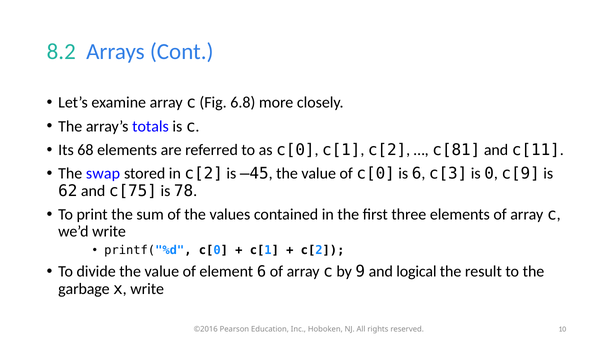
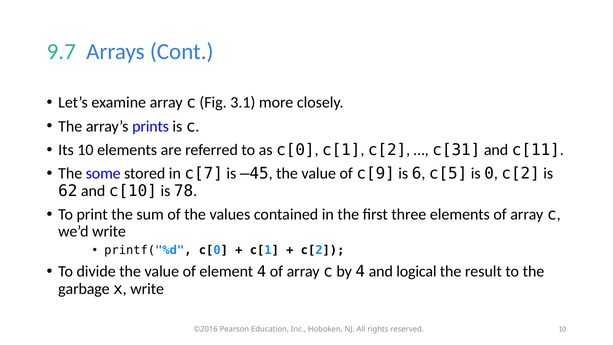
8.2: 8.2 -> 9.7
6.8: 6.8 -> 3.1
totals: totals -> prints
Its 68: 68 -> 10
c[81: c[81 -> c[31
swap: swap -> some
in c[2: c[2 -> c[7
of c[0: c[0 -> c[9
c[3: c[3 -> c[5
0 c[9: c[9 -> c[2
c[75: c[75 -> c[10
element 6: 6 -> 4
by 9: 9 -> 4
